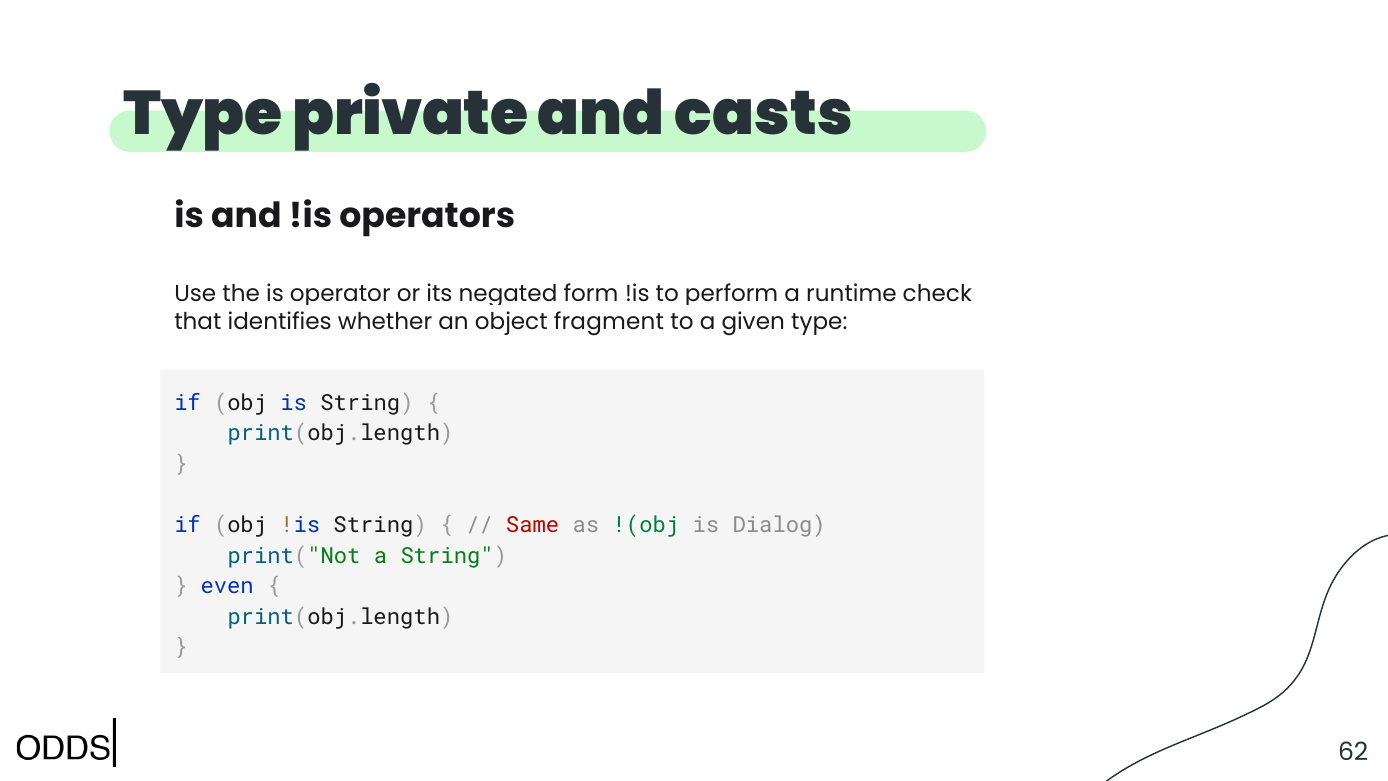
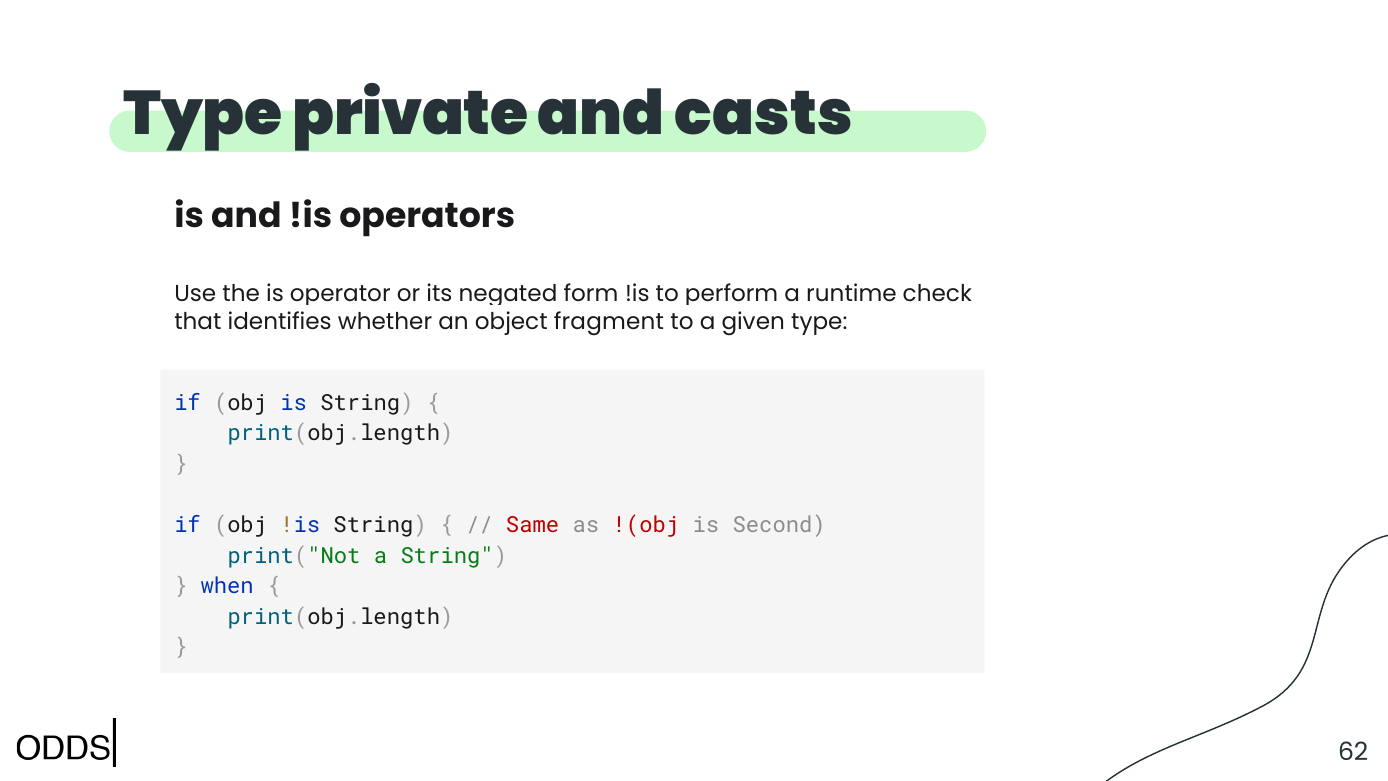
!(obj colour: green -> red
Dialog: Dialog -> Second
even: even -> when
